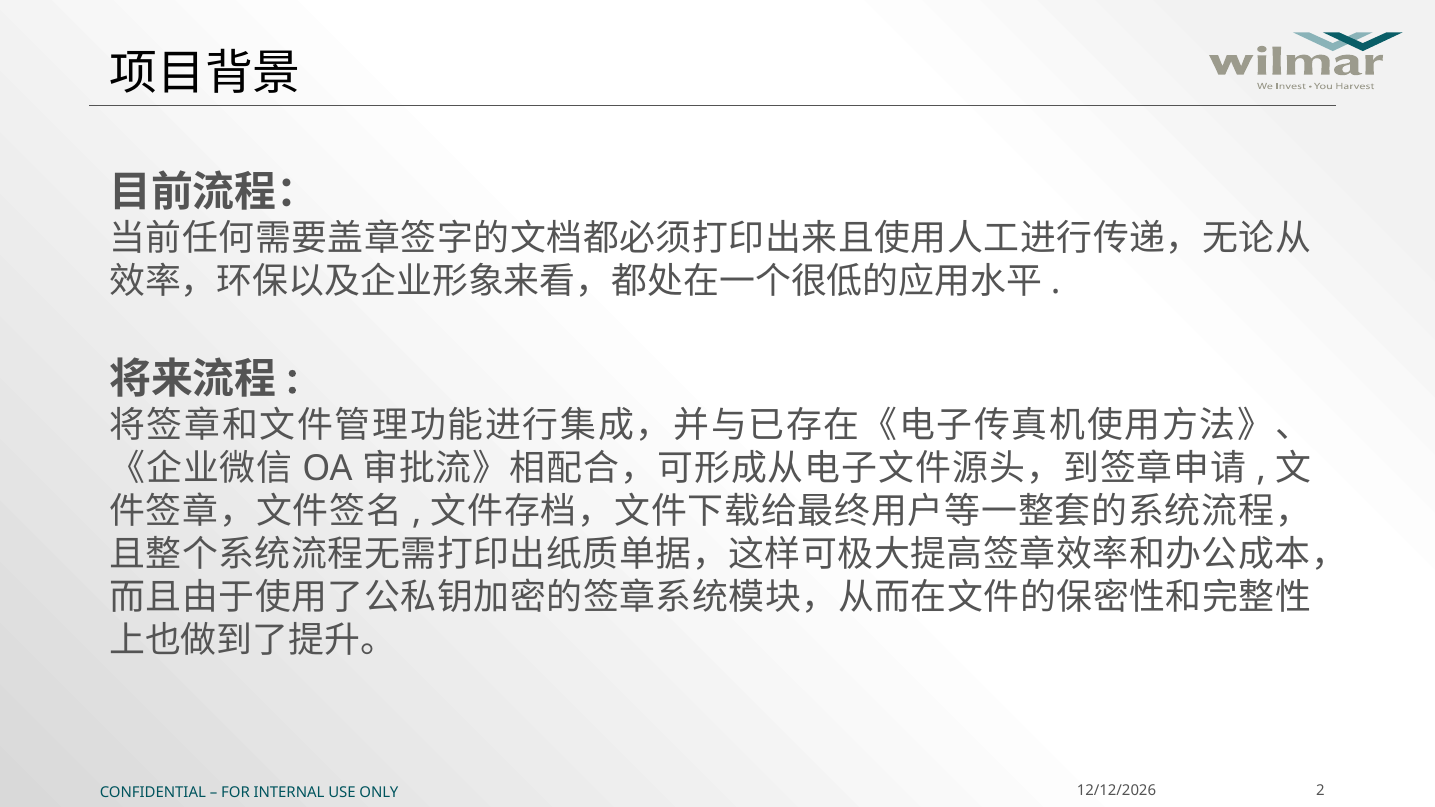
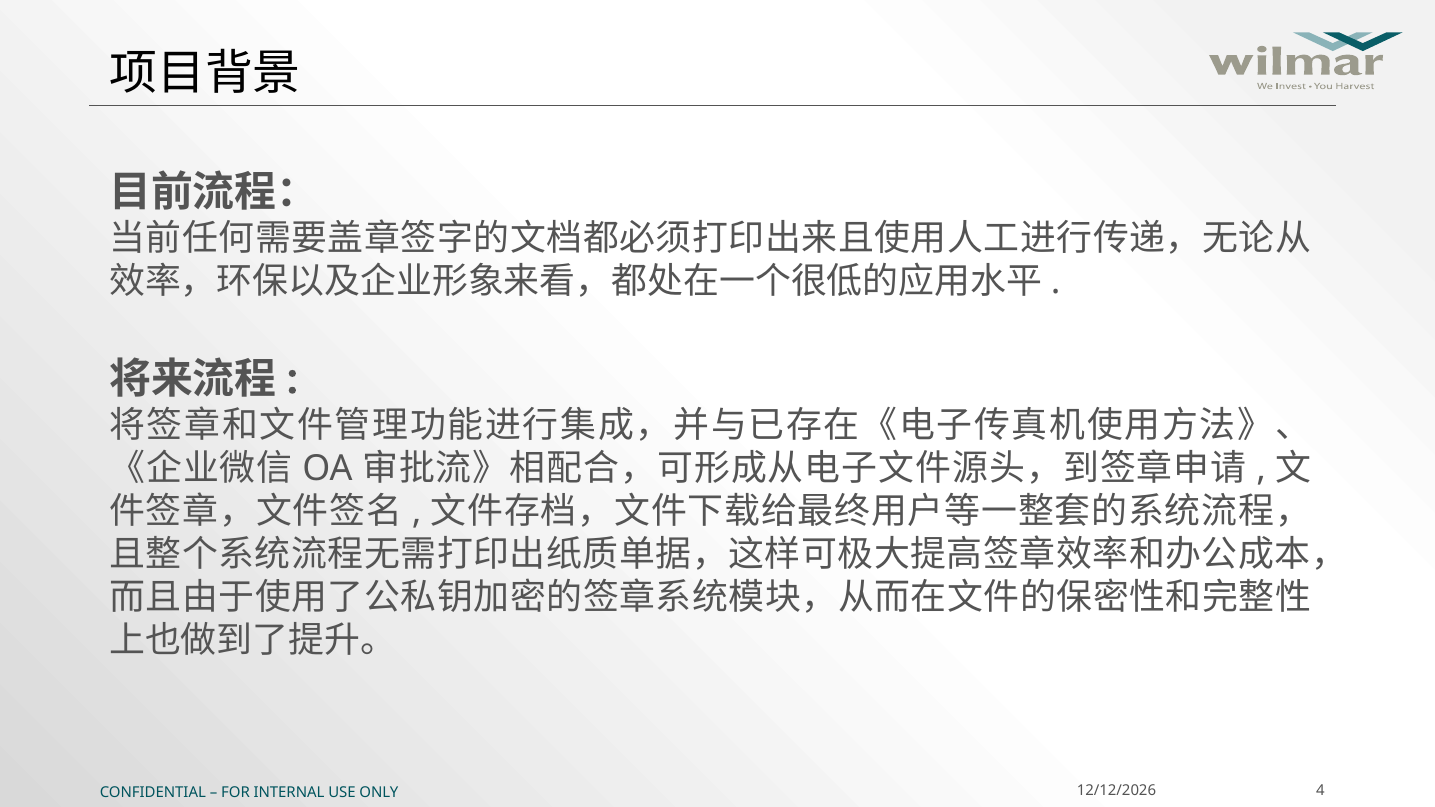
2: 2 -> 4
